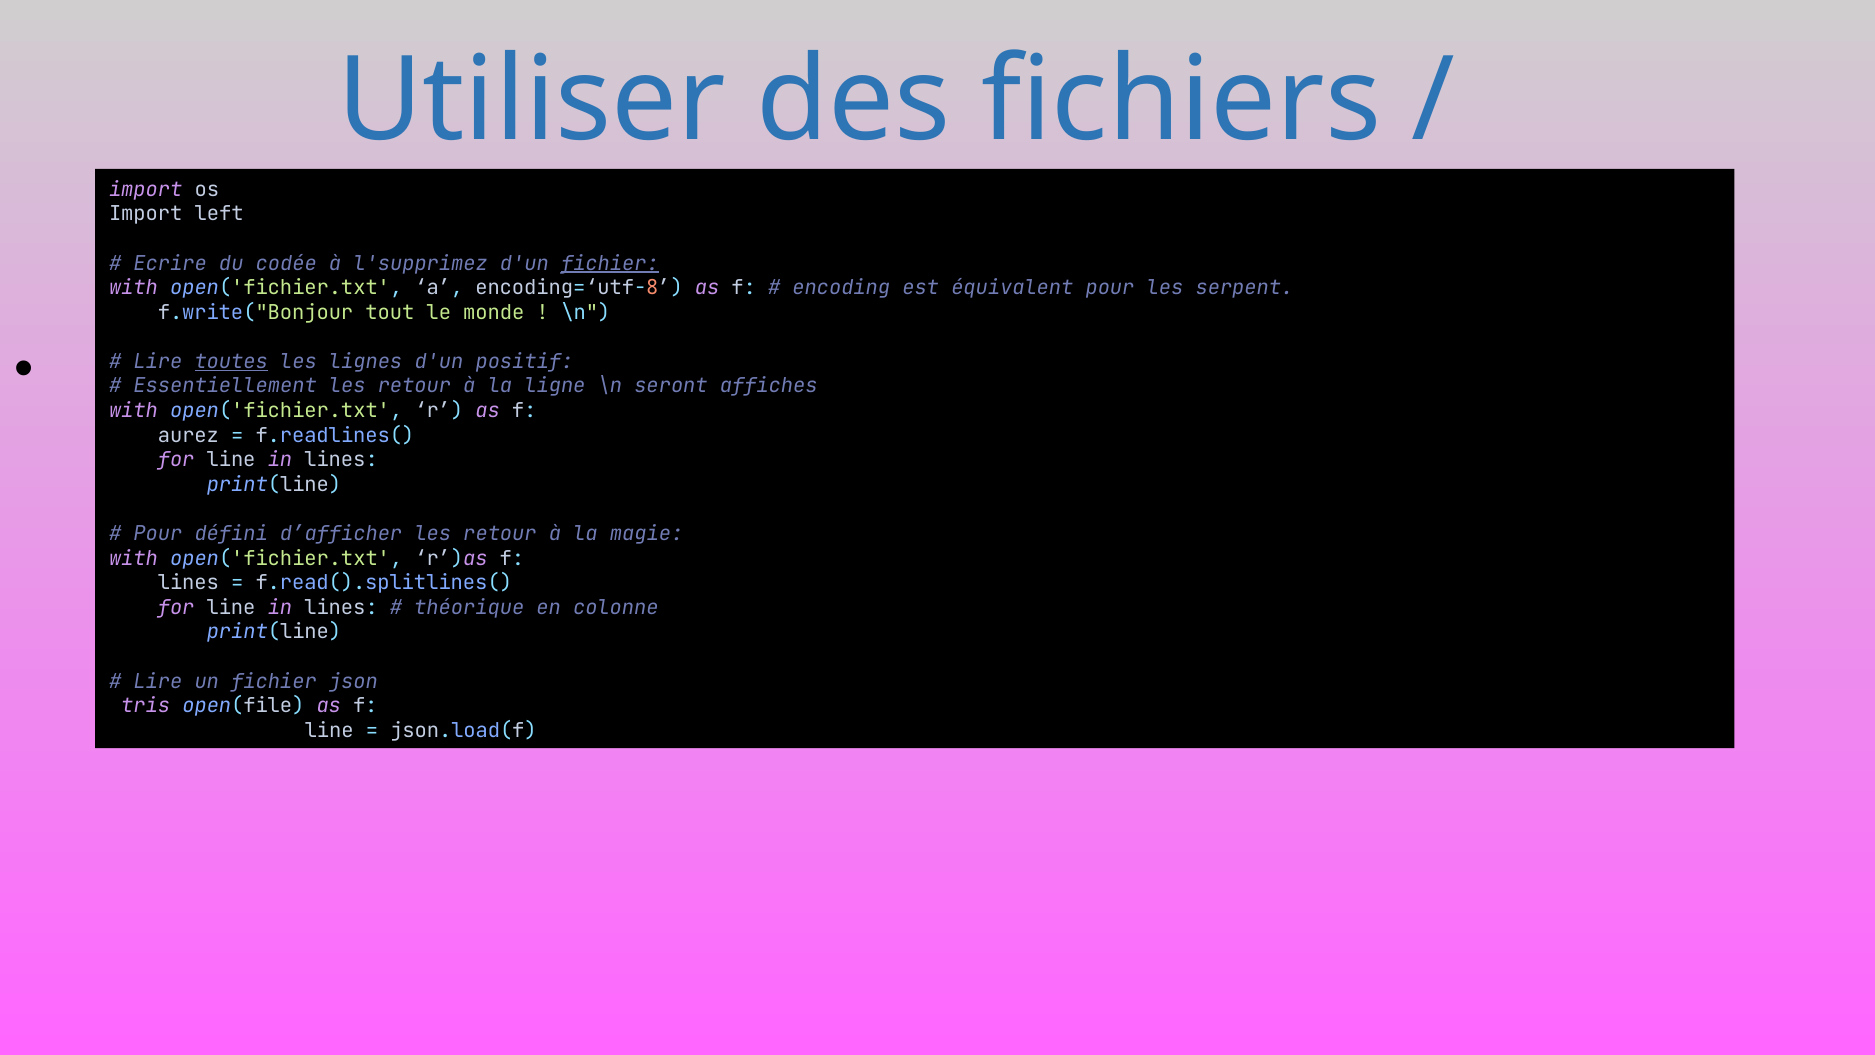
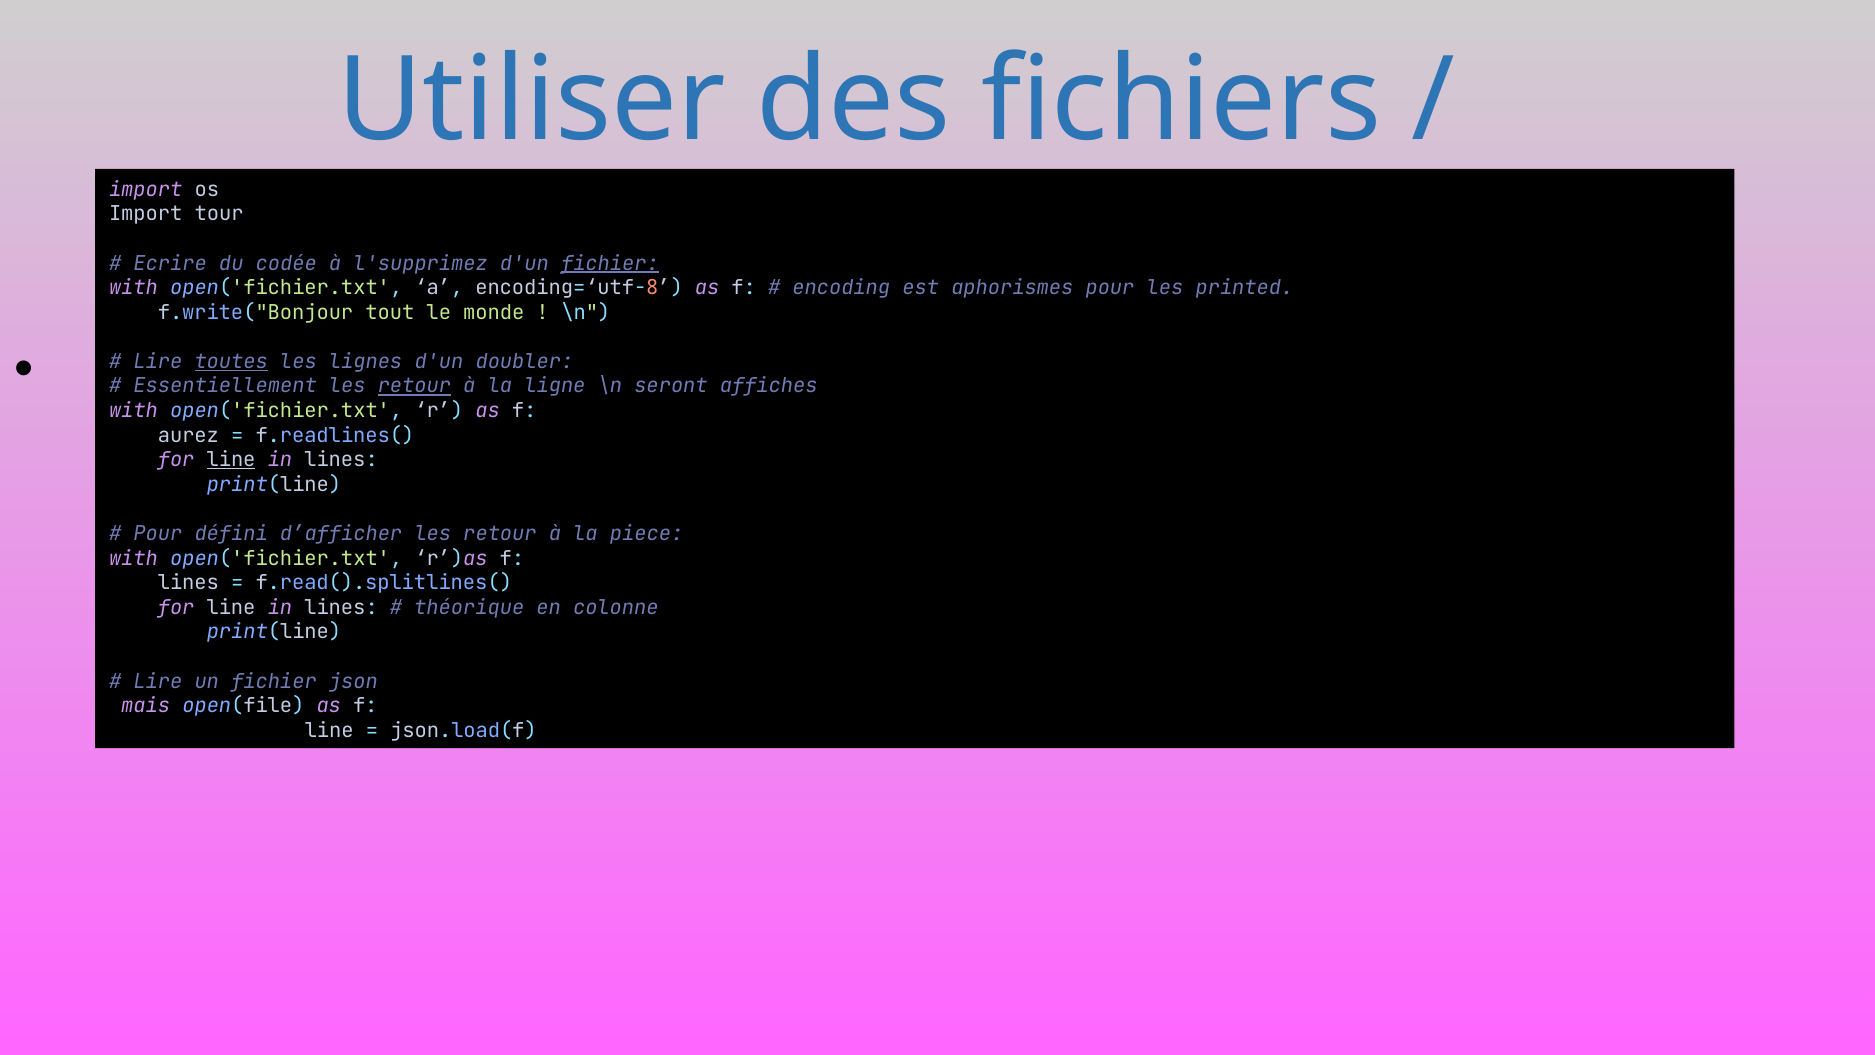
left: left -> tour
équivalent: équivalent -> aphorismes
serpent: serpent -> printed
positif: positif -> doubler
retour at (414, 386) underline: none -> present
line at (231, 460) underline: none -> present
magie: magie -> piece
tris: tris -> mais
